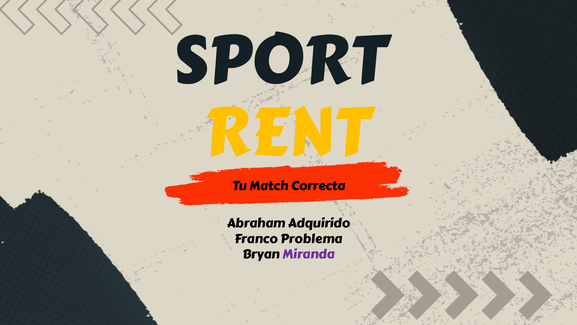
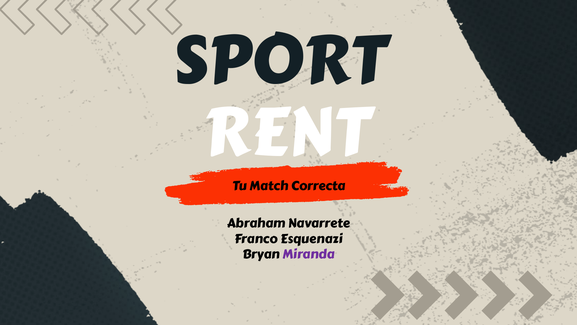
RENT colour: yellow -> white
Adquirido: Adquirido -> Navarrete
Problema: Problema -> Esquenazi
